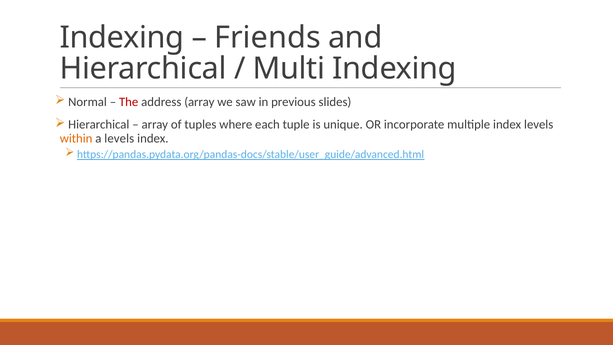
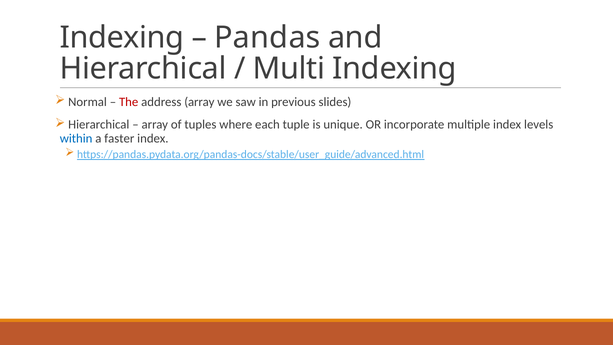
Friends: Friends -> Pandas
within colour: orange -> blue
a levels: levels -> faster
